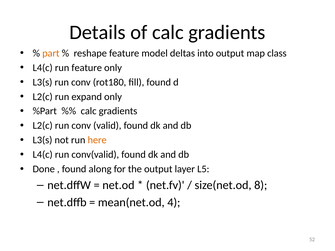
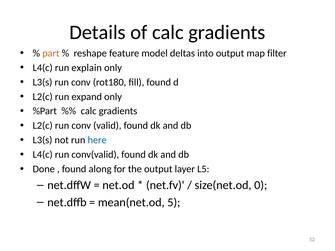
class: class -> filter
run feature: feature -> explain
here colour: orange -> blue
8: 8 -> 0
4: 4 -> 5
